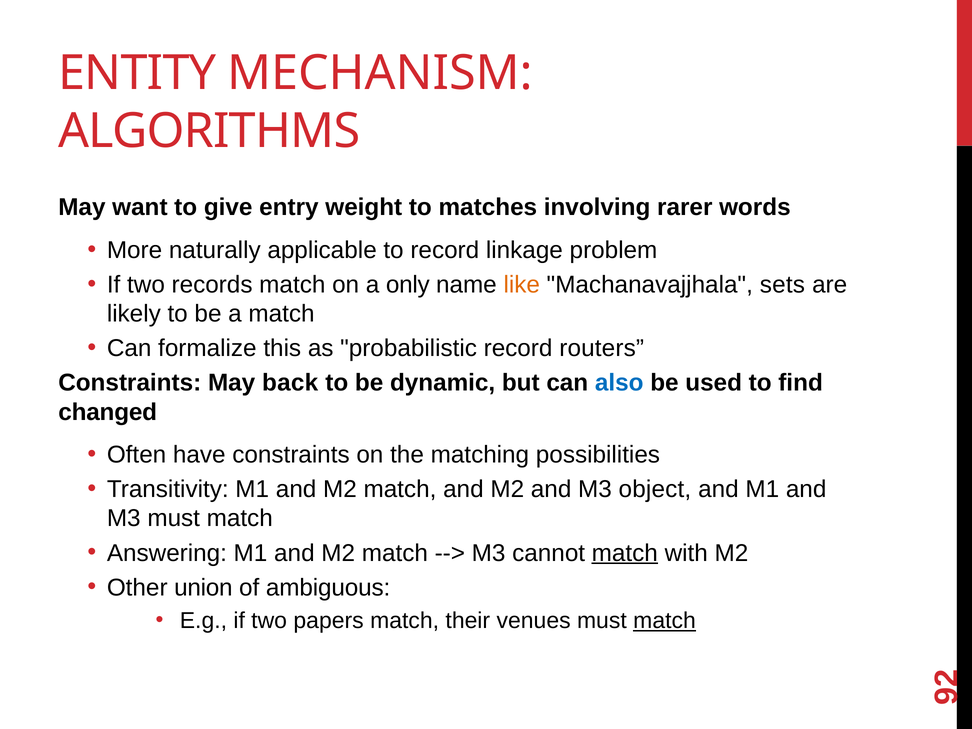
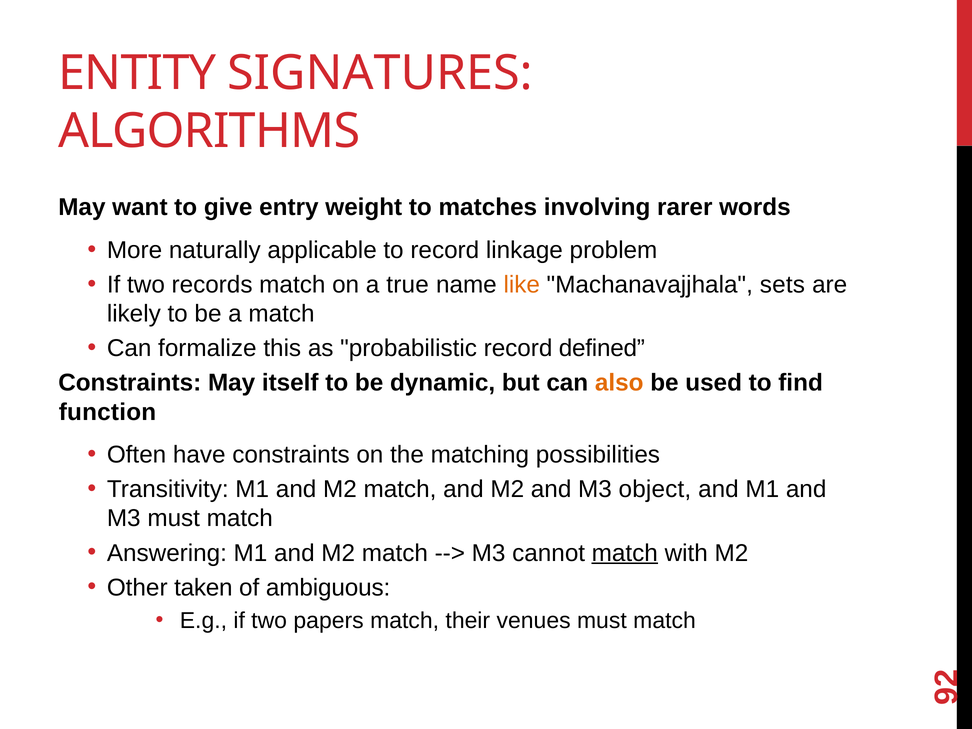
MECHANISM: MECHANISM -> SIGNATURES
only: only -> true
routers: routers -> defined
back: back -> itself
also colour: blue -> orange
changed: changed -> function
union: union -> taken
match at (665, 621) underline: present -> none
